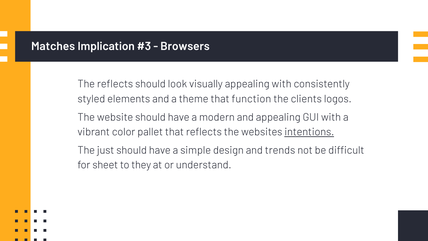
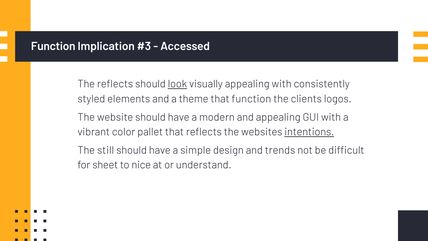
Matches at (53, 46): Matches -> Function
Browsers: Browsers -> Accessed
look underline: none -> present
just: just -> still
they: they -> nice
